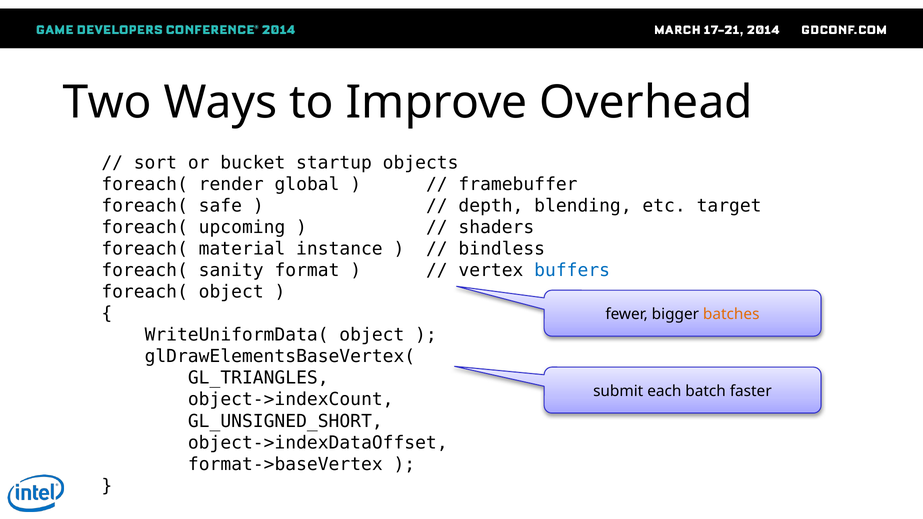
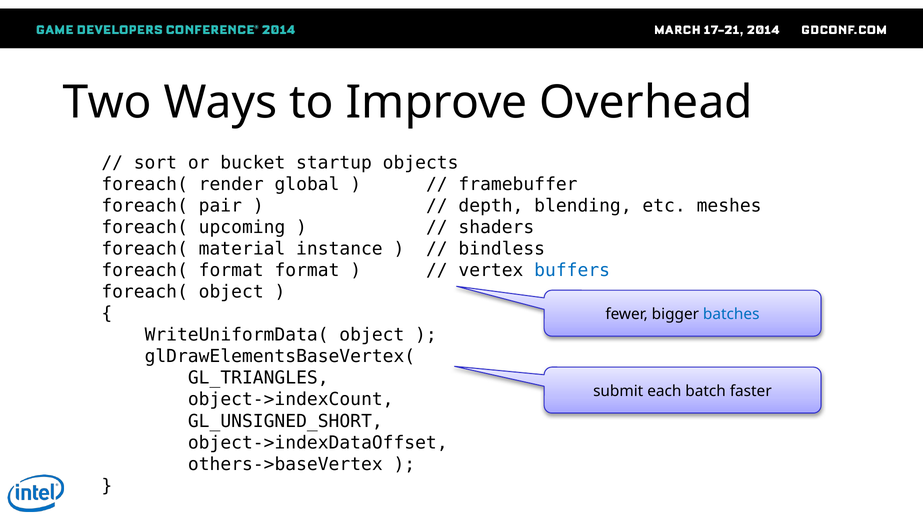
safe: safe -> pair
target: target -> meshes
foreach( sanity: sanity -> format
batches colour: orange -> blue
format->baseVertex: format->baseVertex -> others->baseVertex
